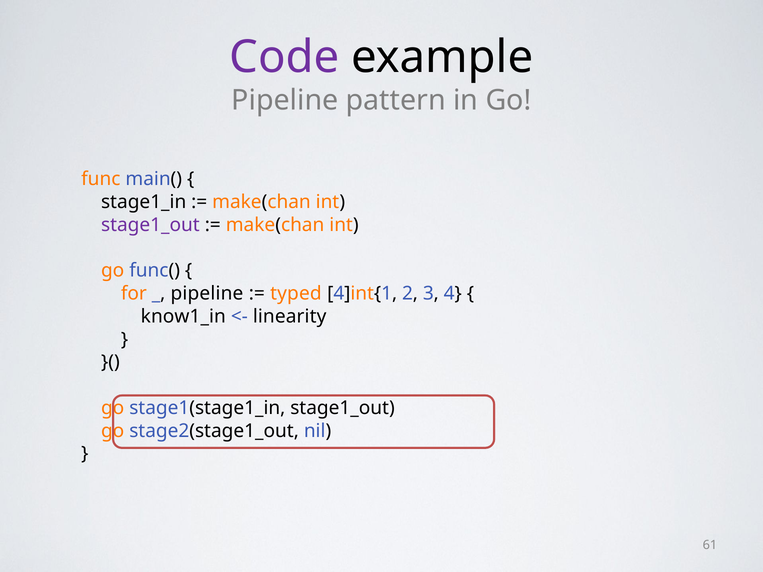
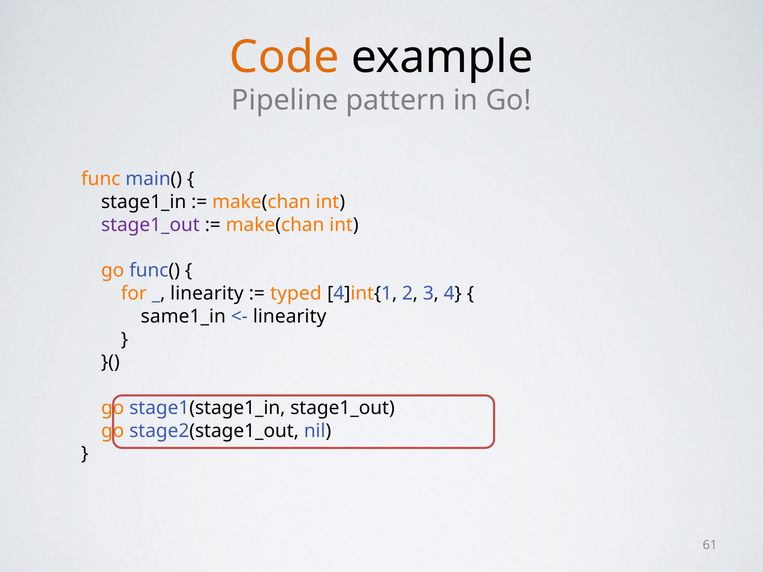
Code colour: purple -> orange
pipeline at (207, 294): pipeline -> linearity
know1_in: know1_in -> same1_in
